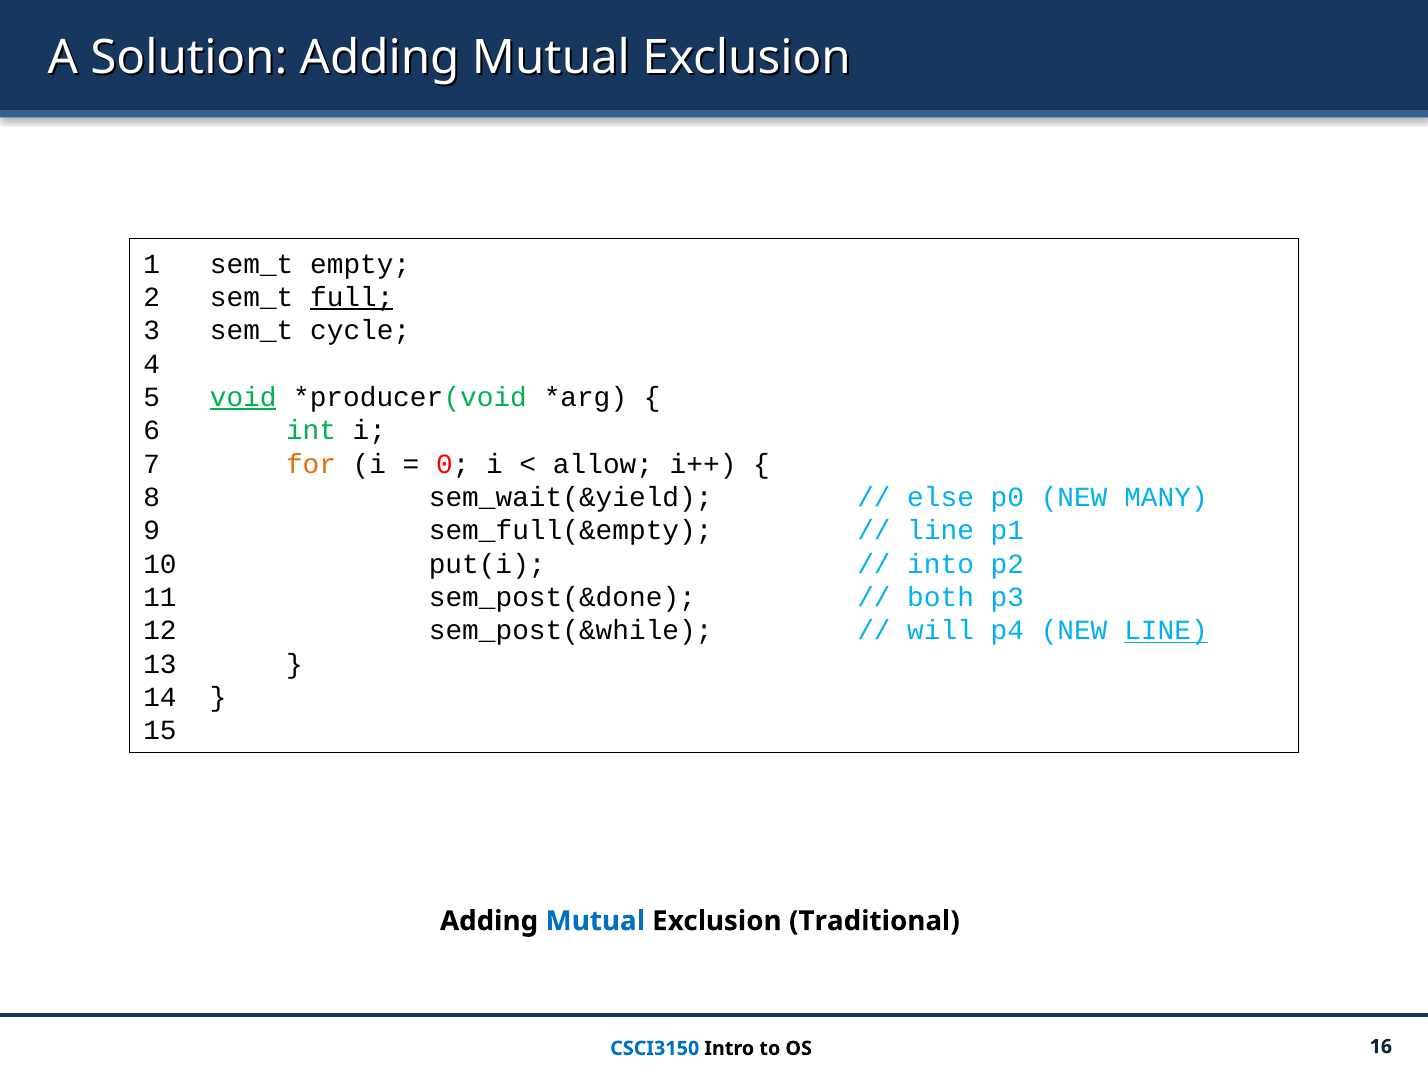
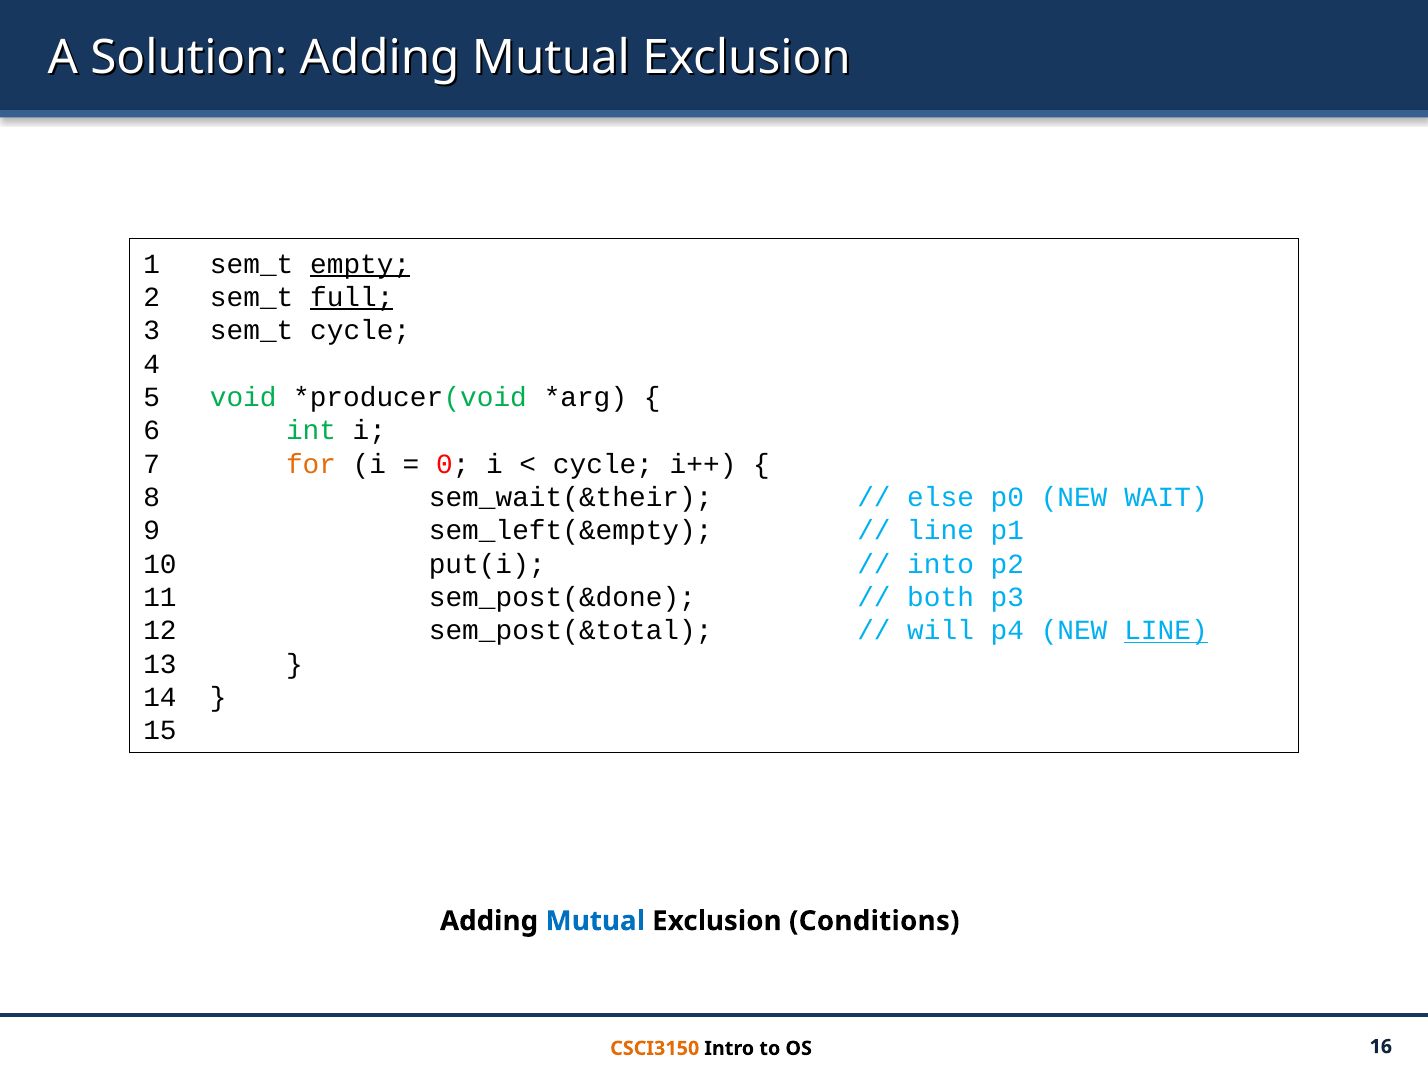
empty underline: none -> present
void underline: present -> none
allow at (603, 464): allow -> cycle
sem_wait(&yield: sem_wait(&yield -> sem_wait(&their
MANY: MANY -> WAIT
sem_full(&empty: sem_full(&empty -> sem_left(&empty
sem_post(&while: sem_post(&while -> sem_post(&total
Traditional: Traditional -> Conditions
CSCI3150 colour: blue -> orange
